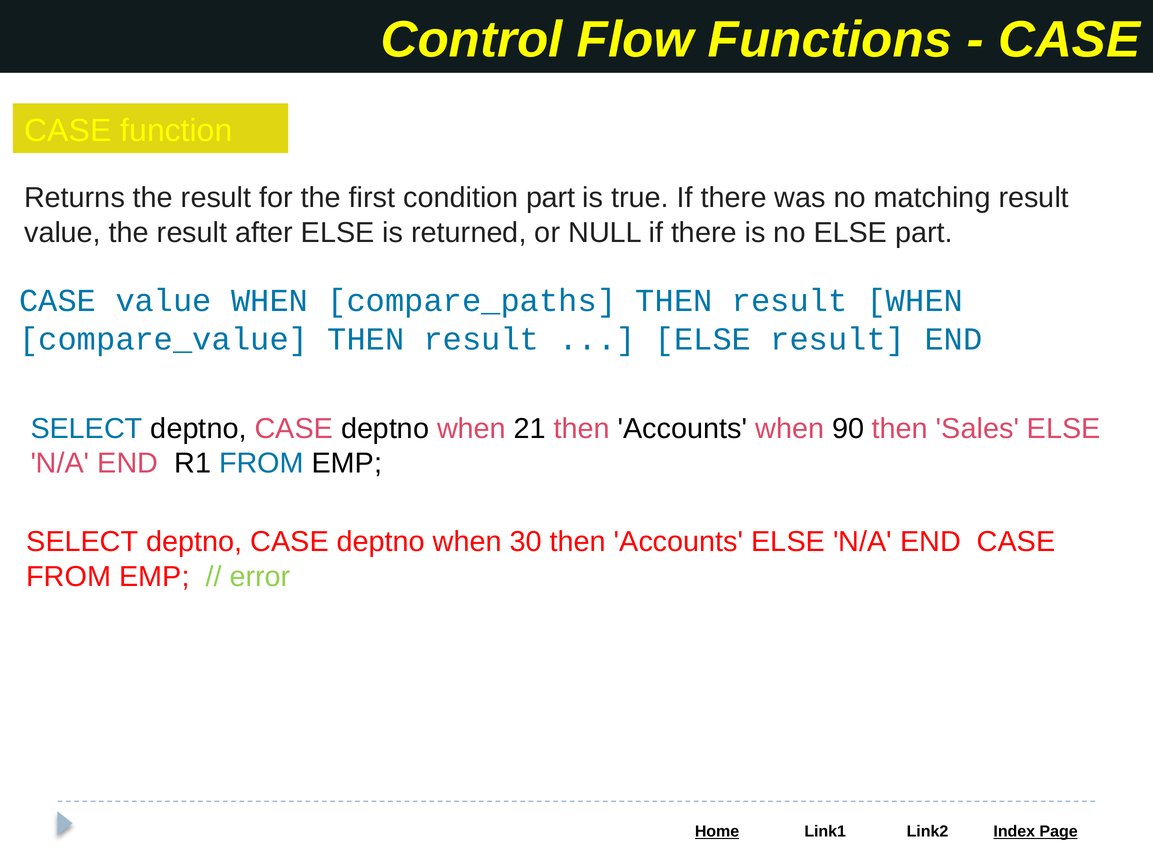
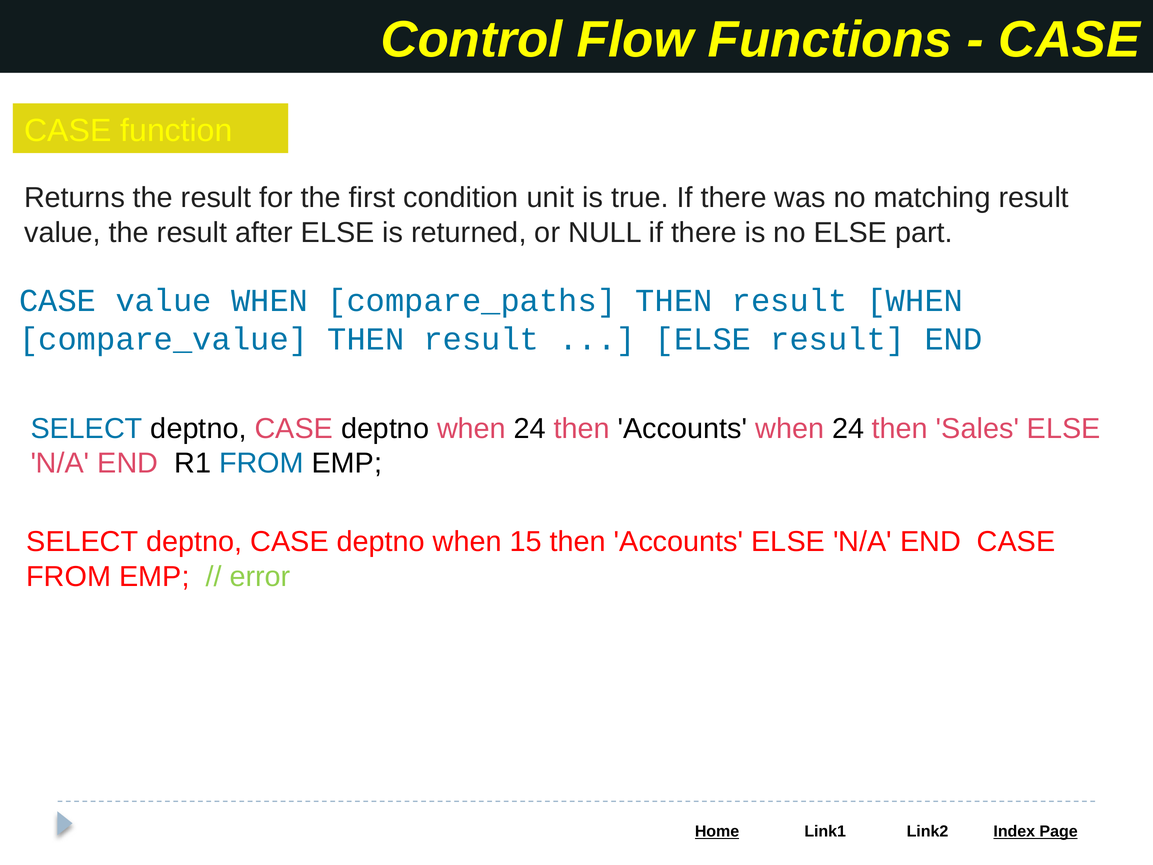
condition part: part -> unit
deptno when 21: 21 -> 24
Accounts when 90: 90 -> 24
30: 30 -> 15
